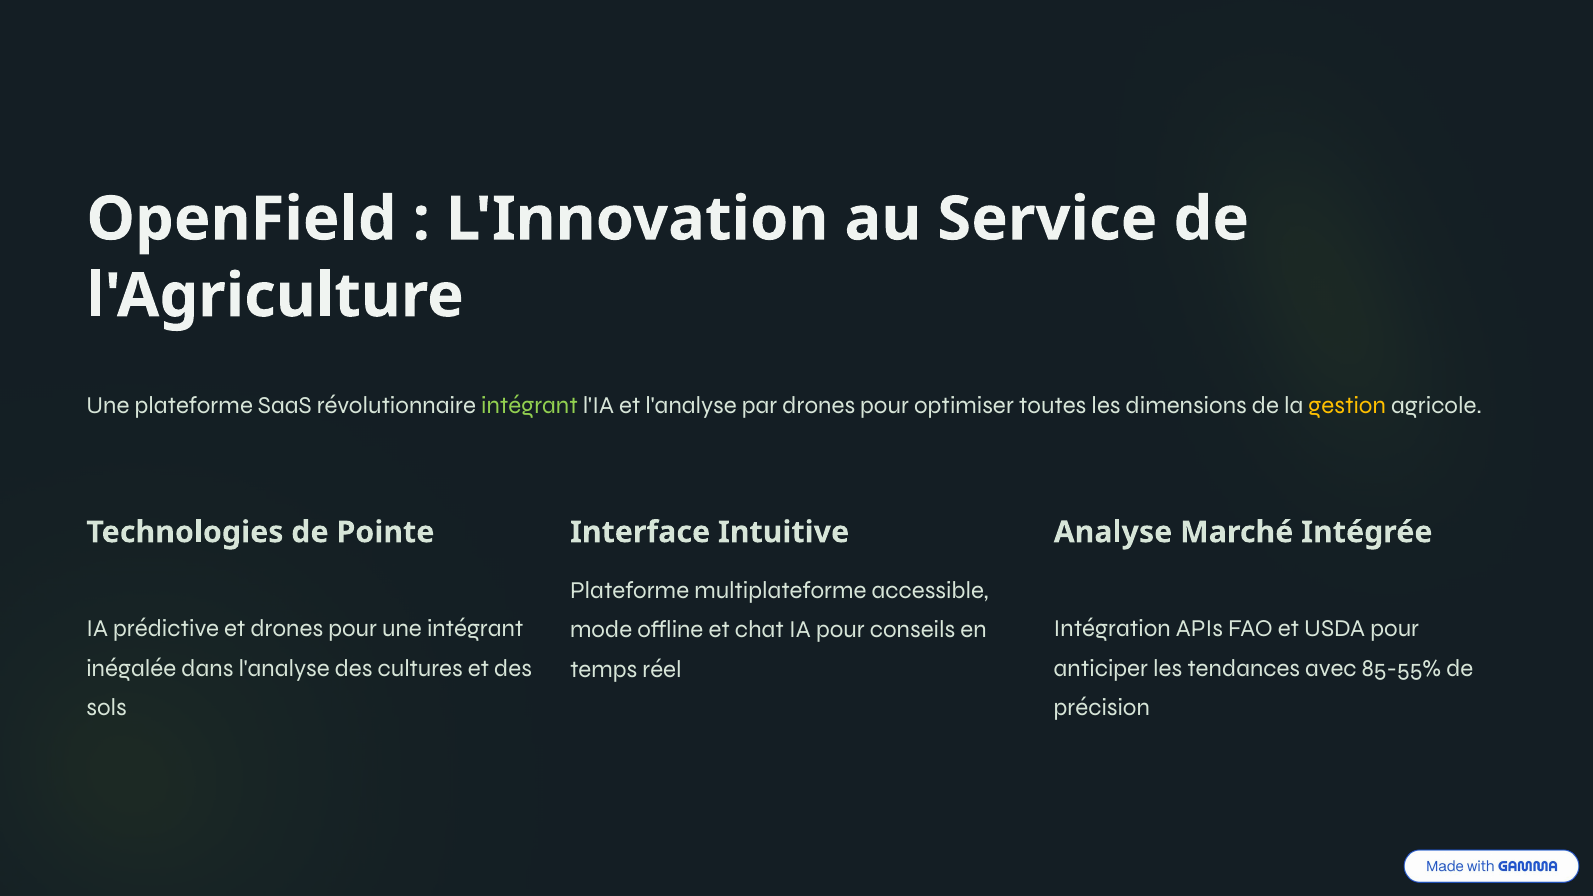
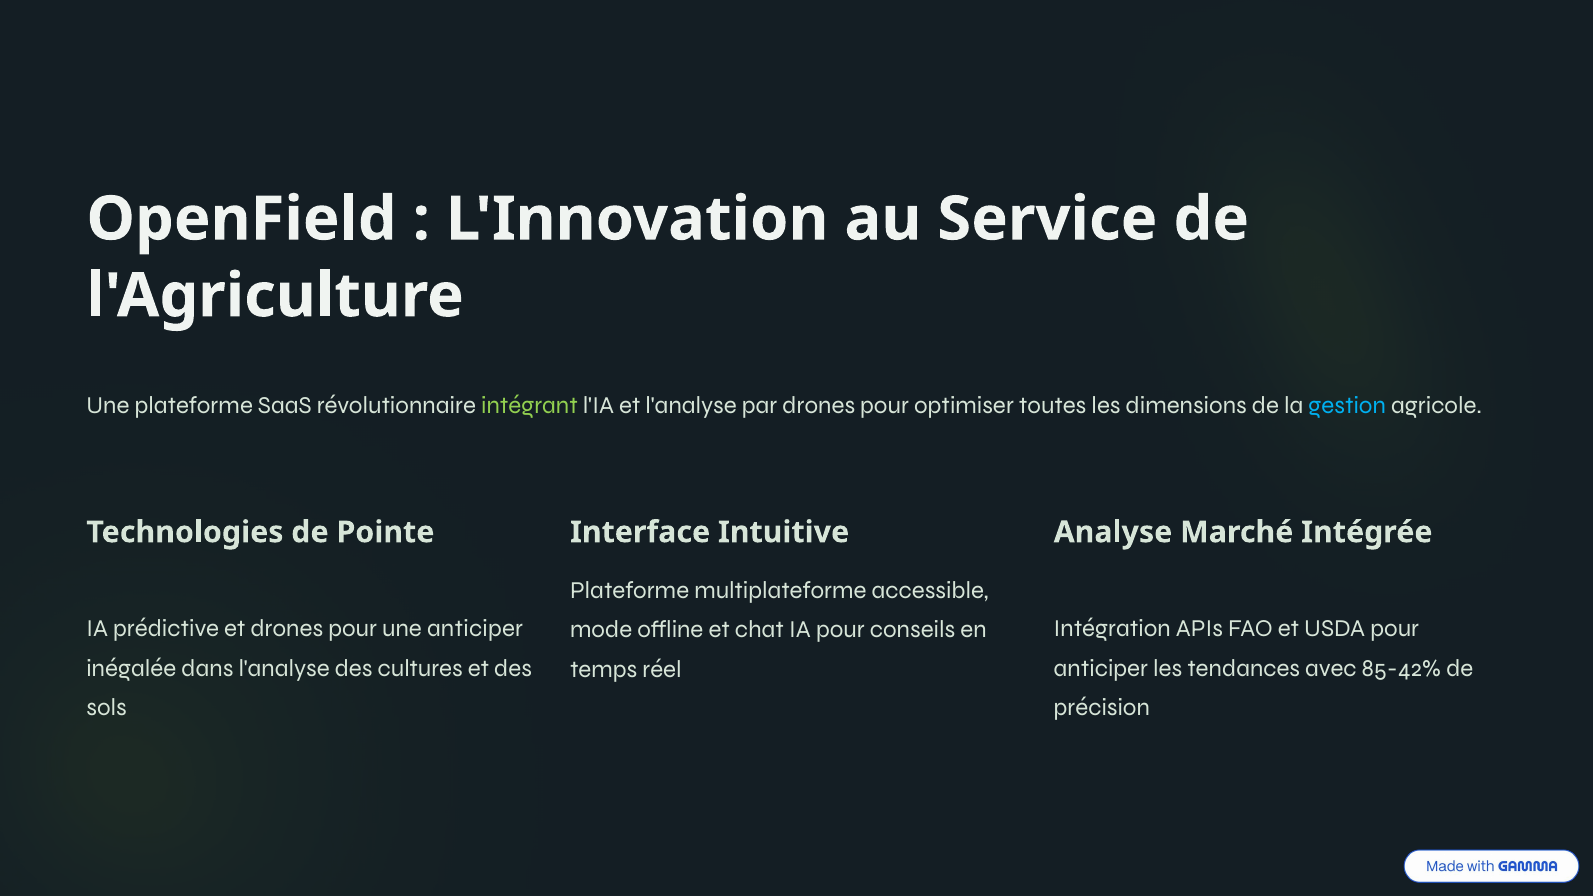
gestion colour: yellow -> light blue
une intégrant: intégrant -> anticiper
85-55%: 85-55% -> 85-42%
